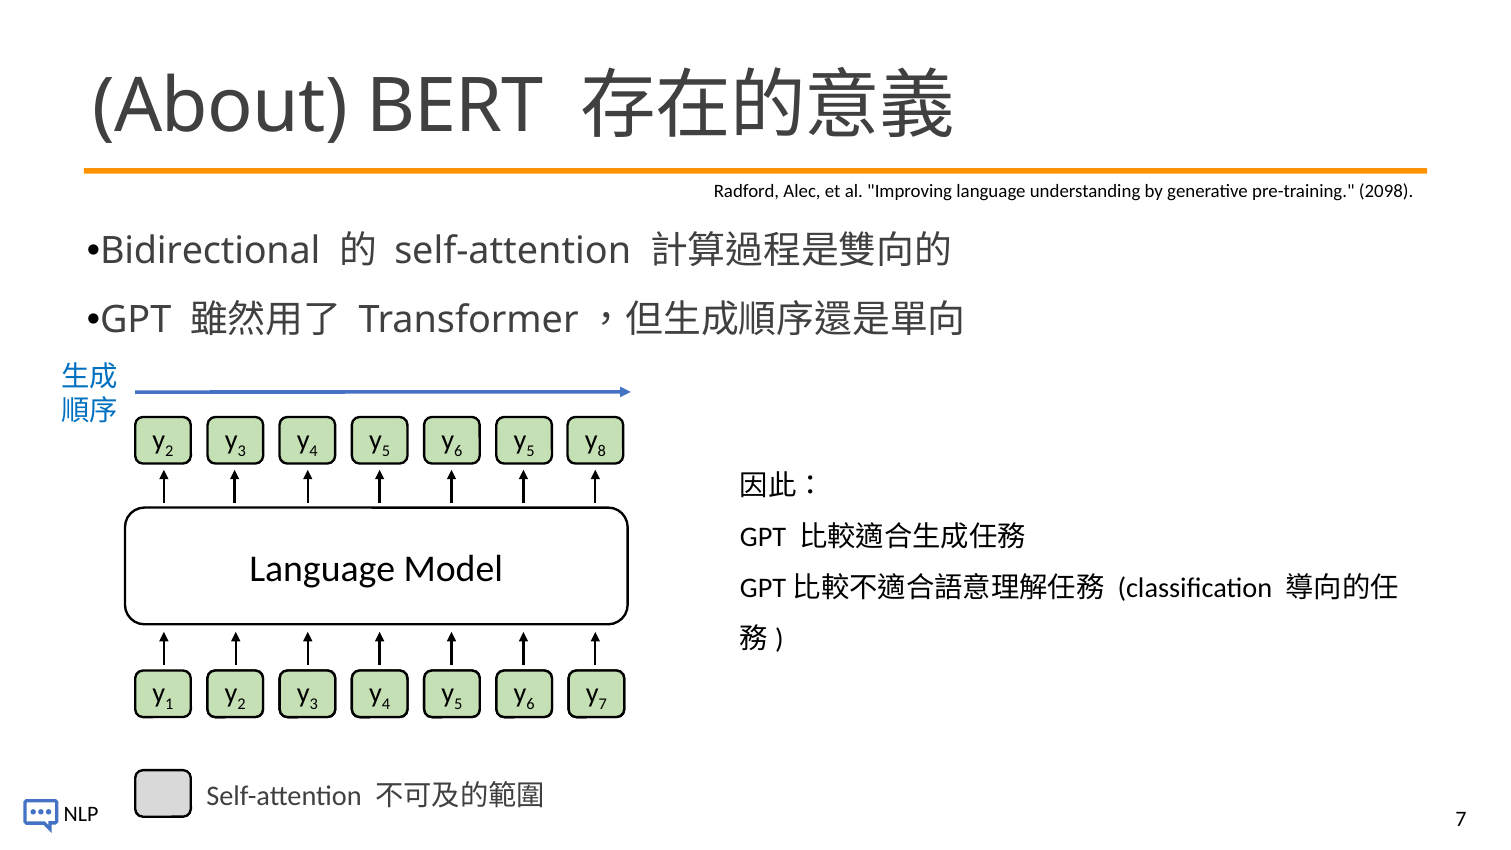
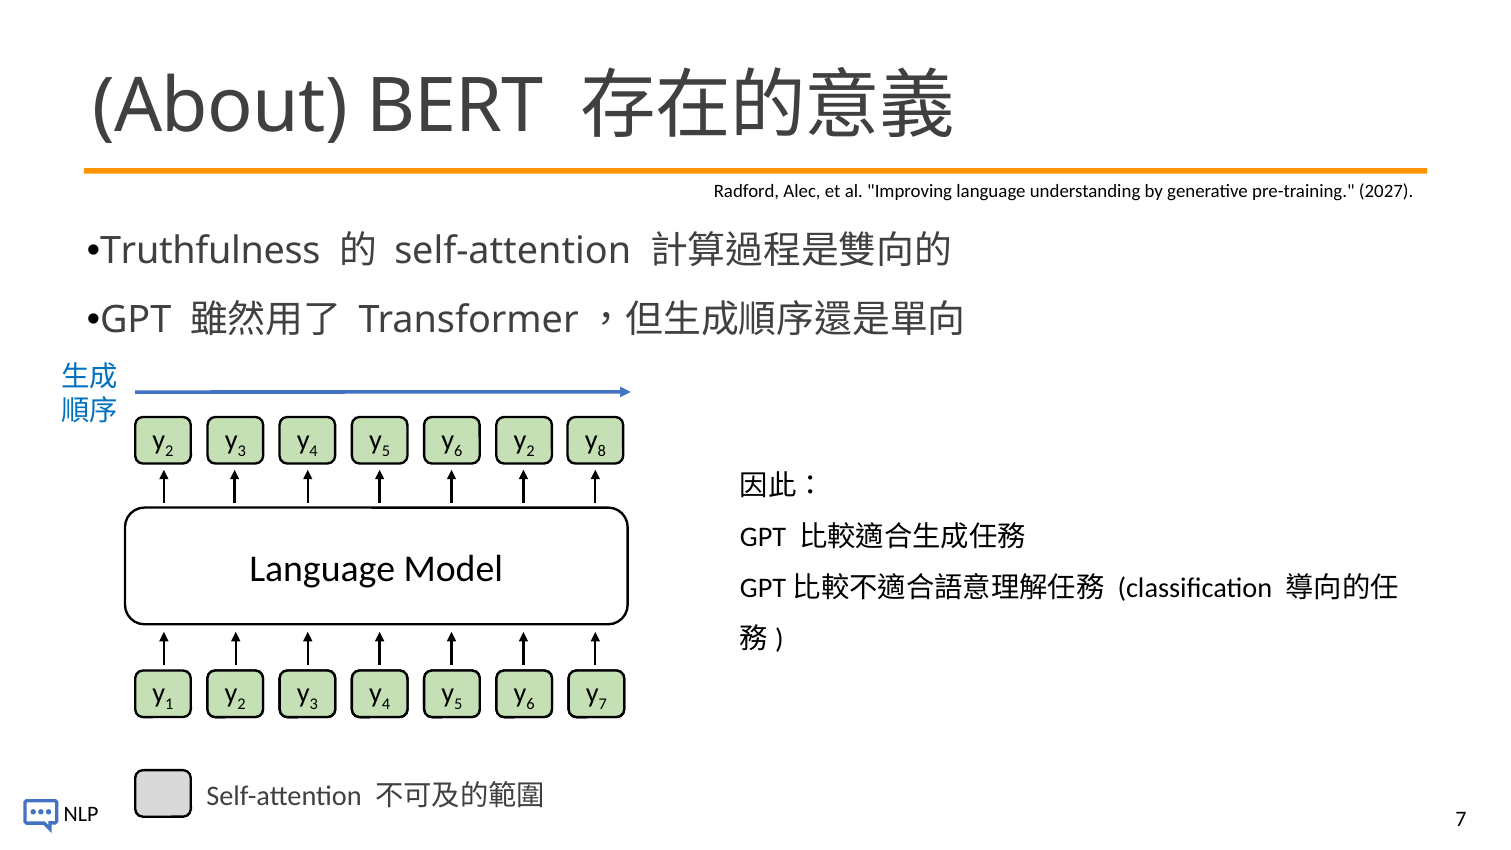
2098: 2098 -> 2027
Bidirectional: Bidirectional -> Truthfulness
5 at (530, 451): 5 -> 2
